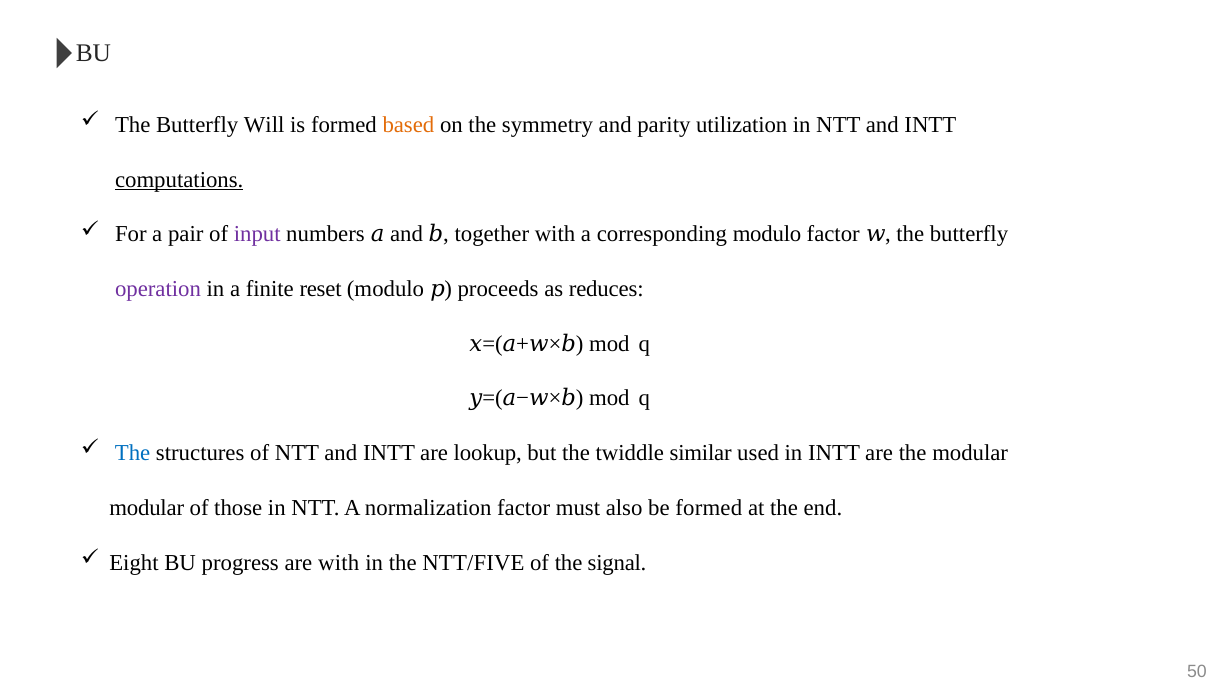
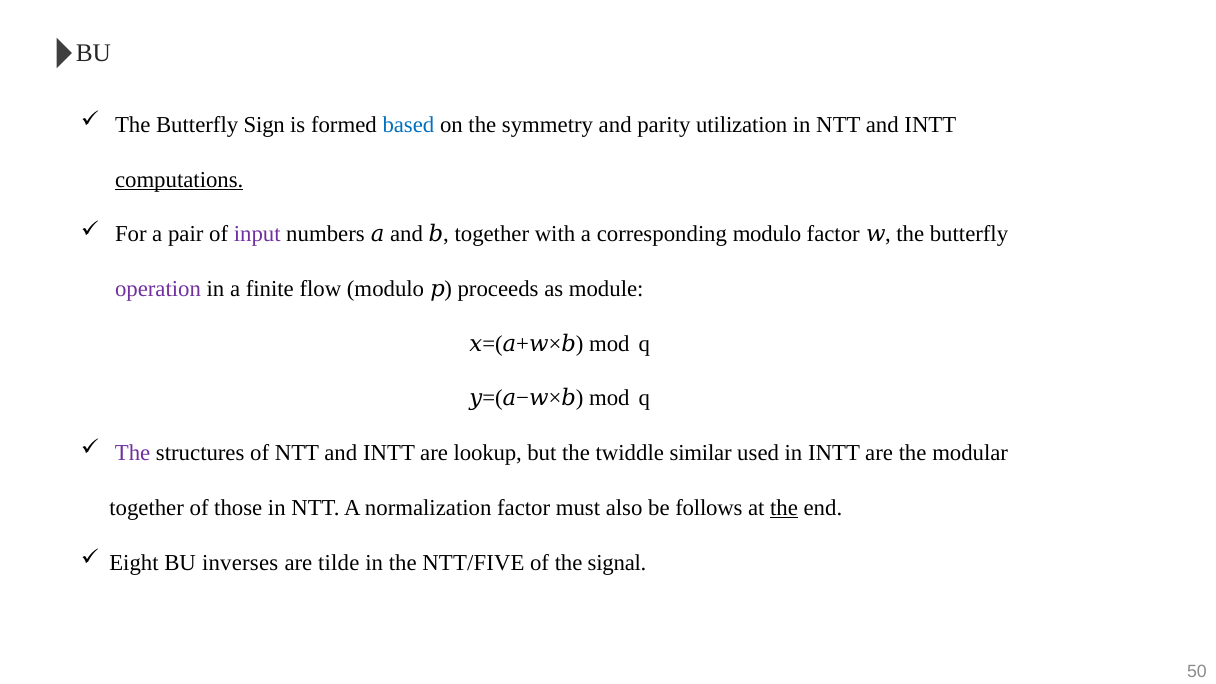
Will: Will -> Sign
based colour: orange -> blue
reset: reset -> flow
reduces: reduces -> module
The at (133, 453) colour: blue -> purple
modular at (147, 508): modular -> together
be formed: formed -> follows
the at (784, 508) underline: none -> present
progress: progress -> inverses
are with: with -> tilde
